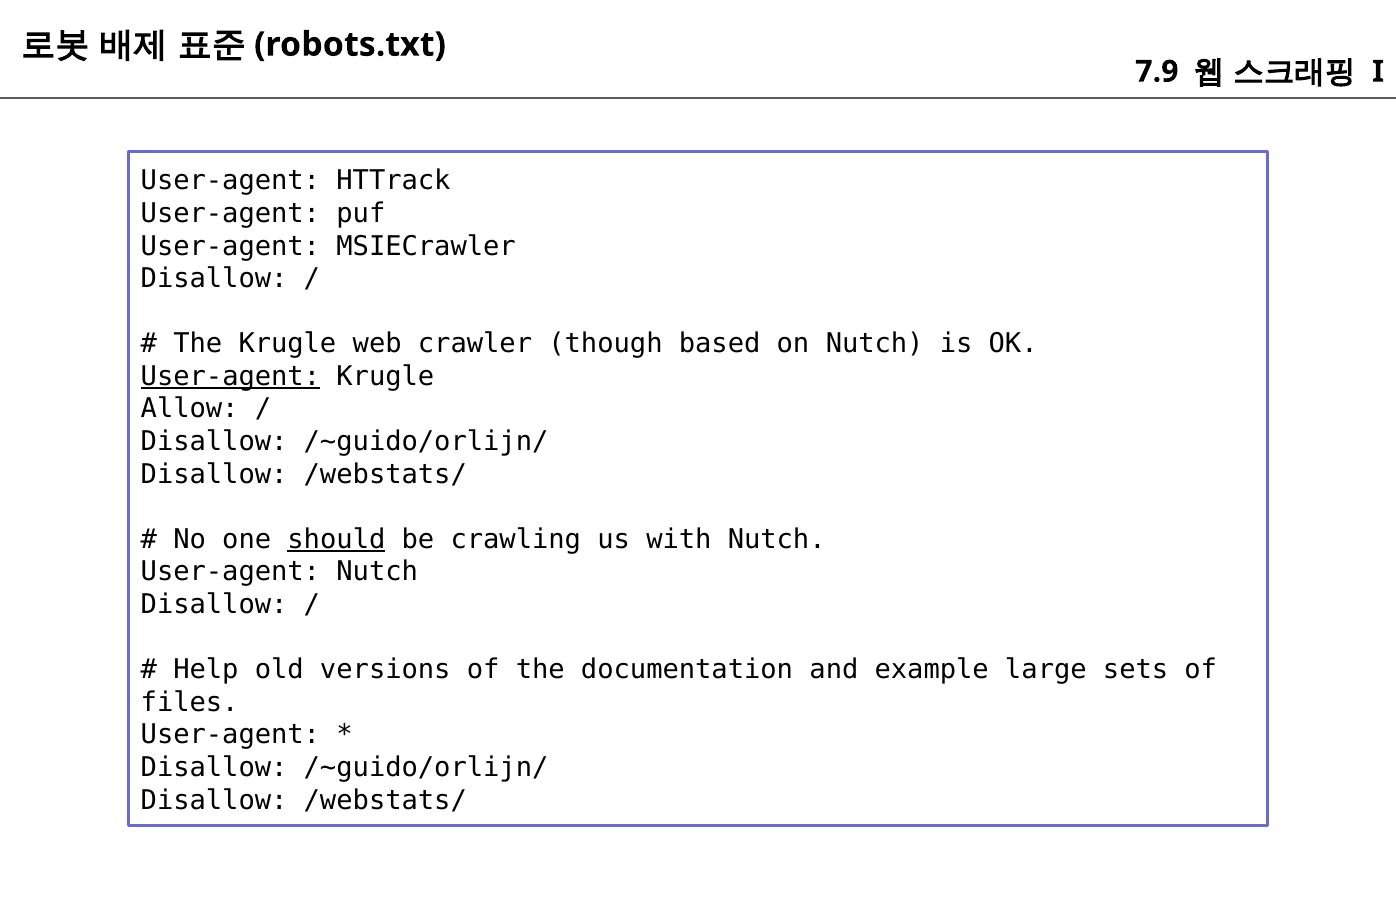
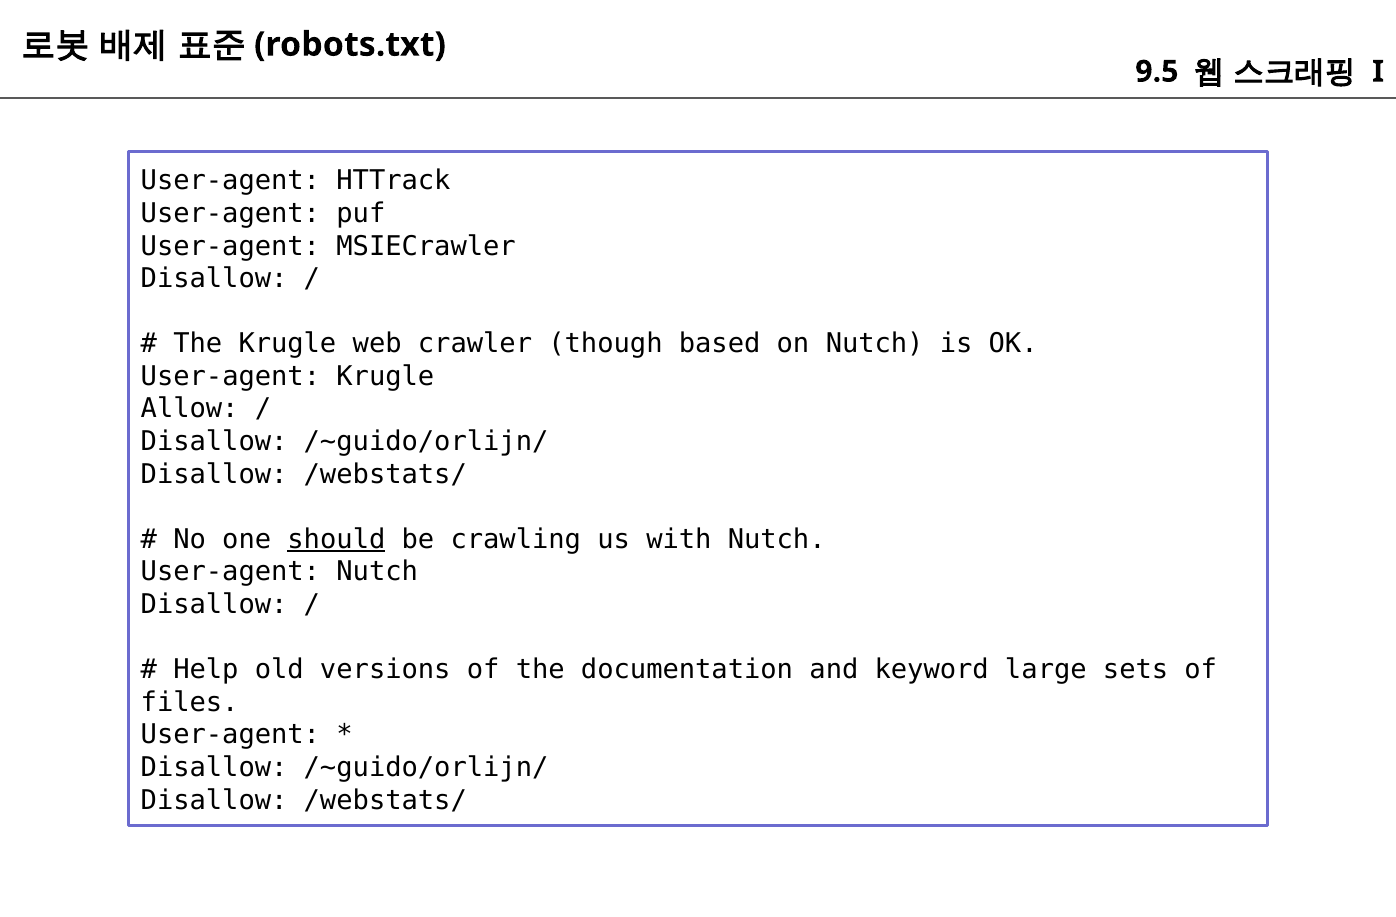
7.9: 7.9 -> 9.5
User-agent at (230, 376) underline: present -> none
example: example -> keyword
